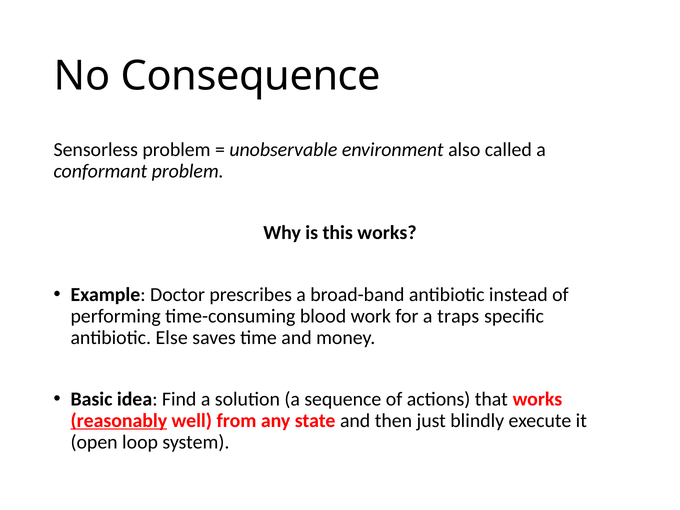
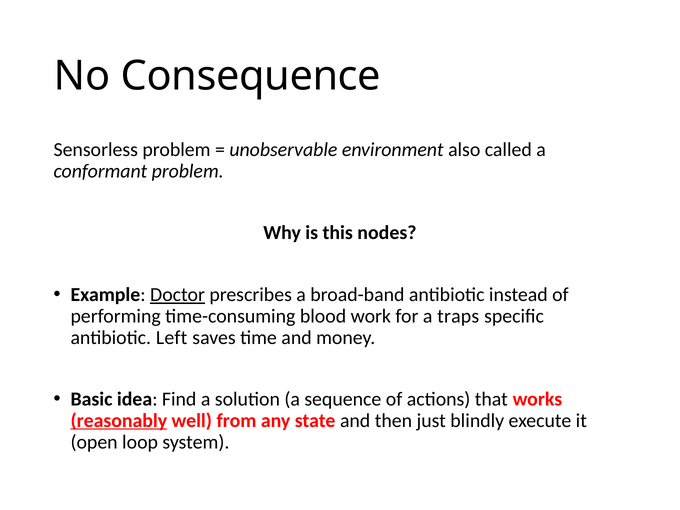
this works: works -> nodes
Doctor underline: none -> present
Else: Else -> Left
